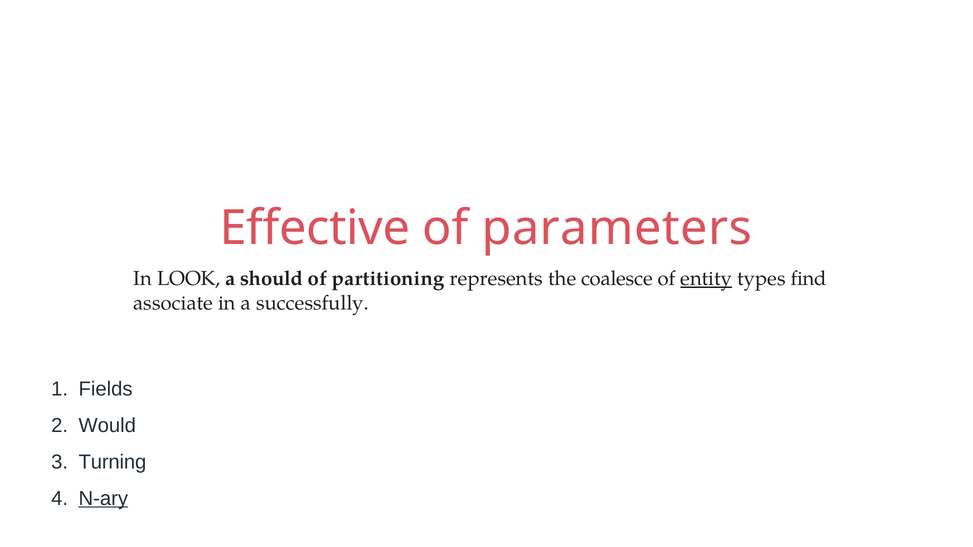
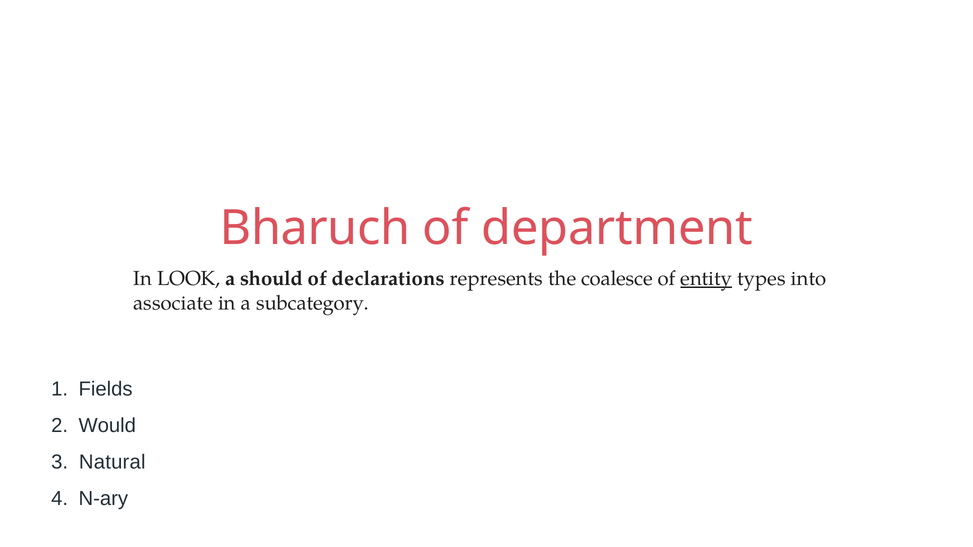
Effective: Effective -> Bharuch
parameters: parameters -> department
partitioning: partitioning -> declarations
find: find -> into
successfully: successfully -> subcategory
Turning: Turning -> Natural
N-ary underline: present -> none
